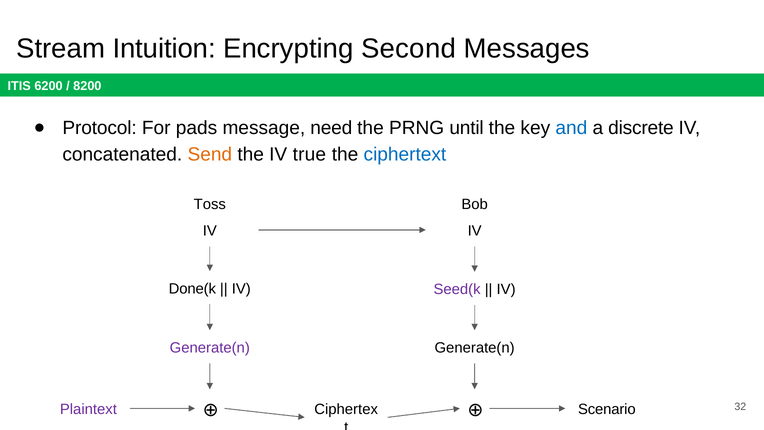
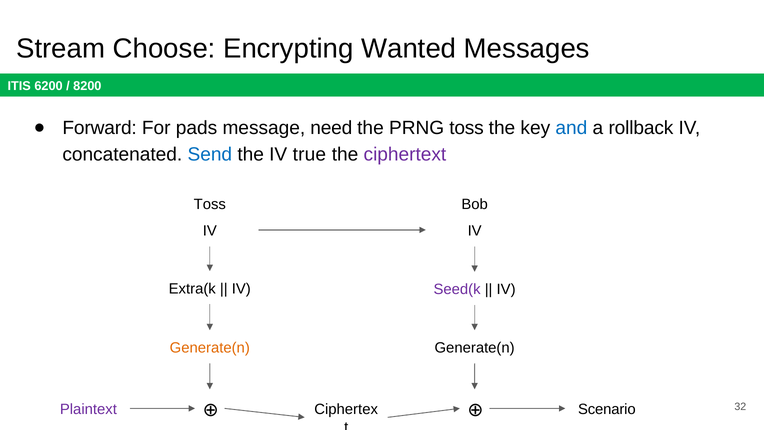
Intuition: Intuition -> Choose
Second: Second -> Wanted
Protocol: Protocol -> Forward
PRNG until: until -> toss
discrete: discrete -> rollback
Send colour: orange -> blue
ciphertext colour: blue -> purple
Done(k: Done(k -> Extra(k
Generate(n at (210, 348) colour: purple -> orange
